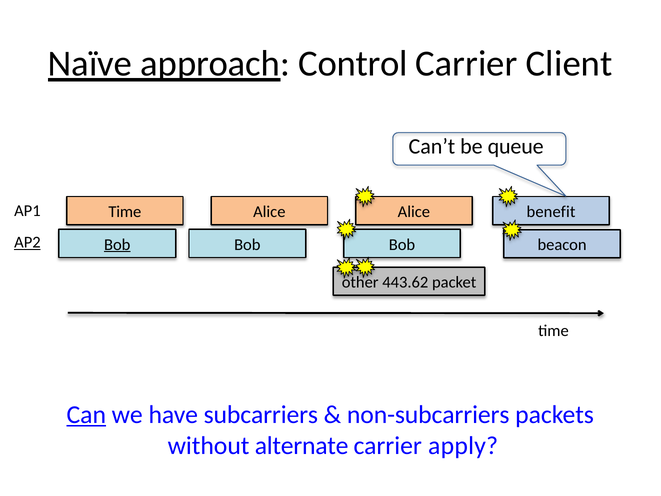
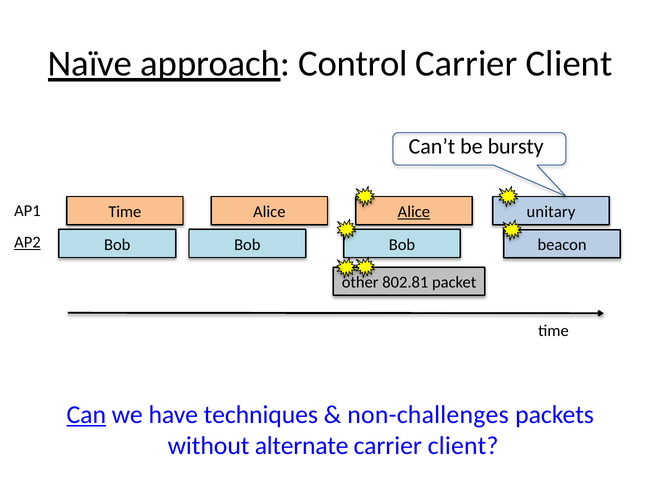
queue: queue -> bursty
Alice at (414, 212) underline: none -> present
benefit: benefit -> unitary
Bob at (117, 245) underline: present -> none
443.62: 443.62 -> 802.81
subcarriers: subcarriers -> techniques
non-subcarriers: non-subcarriers -> non-challenges
apply at (463, 445): apply -> client
